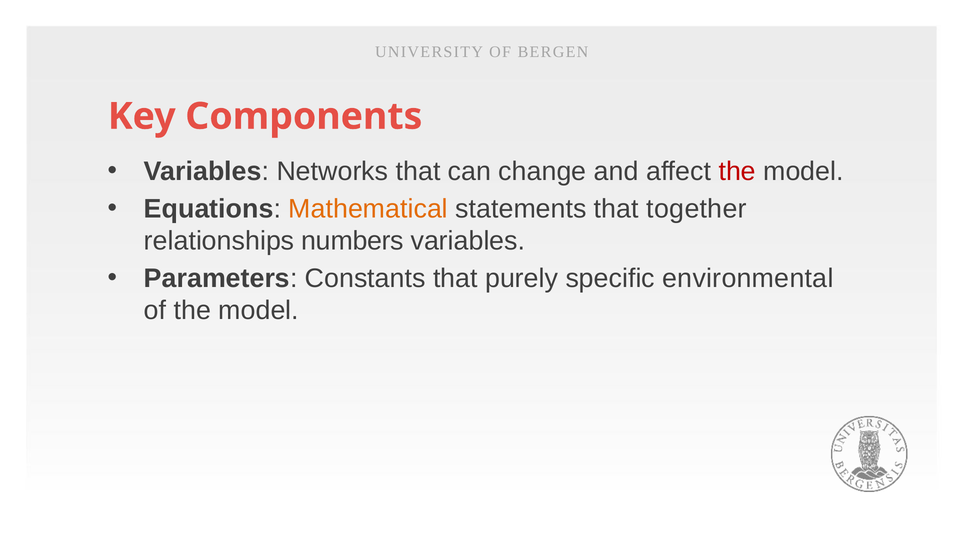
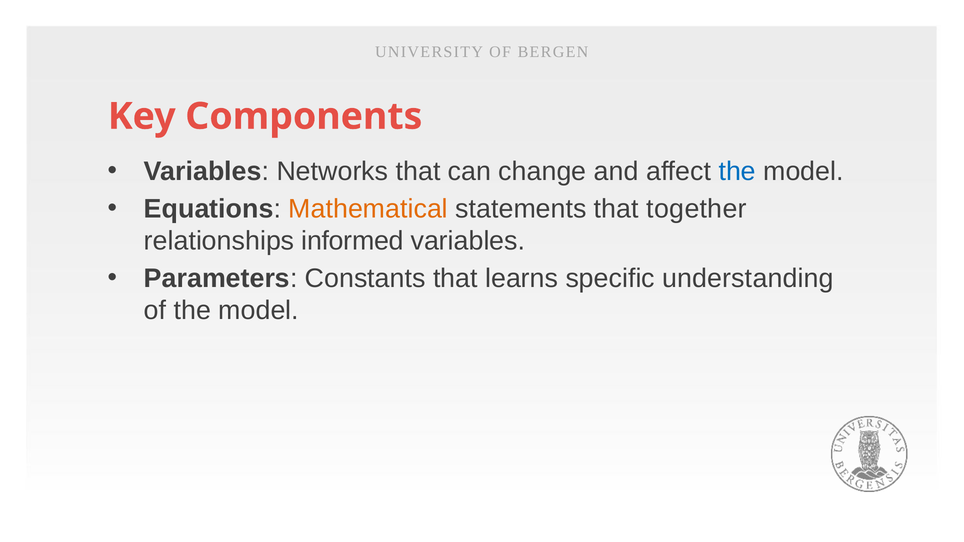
the at (737, 171) colour: red -> blue
numbers: numbers -> informed
purely: purely -> learns
environmental: environmental -> understanding
